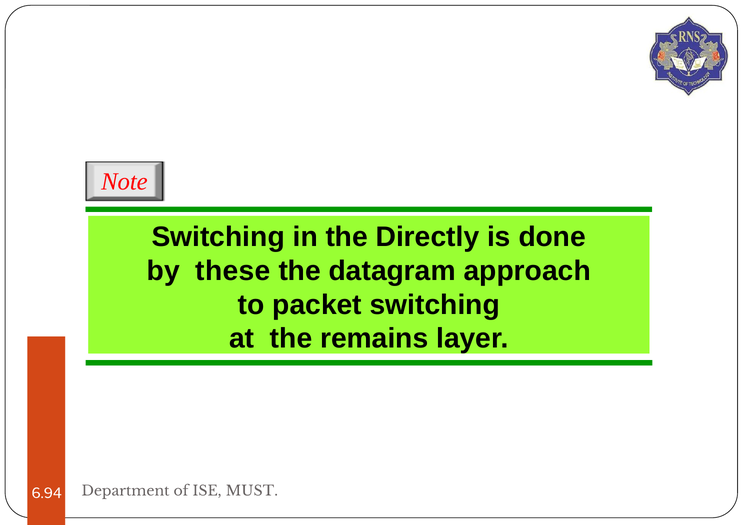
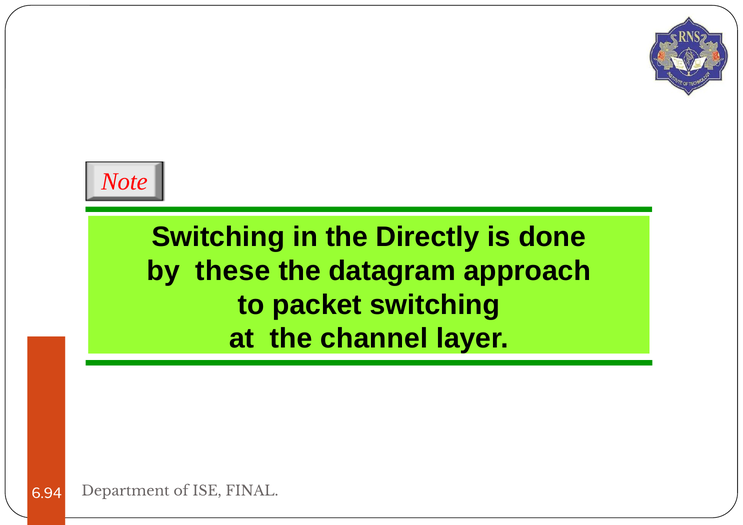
remains: remains -> channel
MUST: MUST -> FINAL
